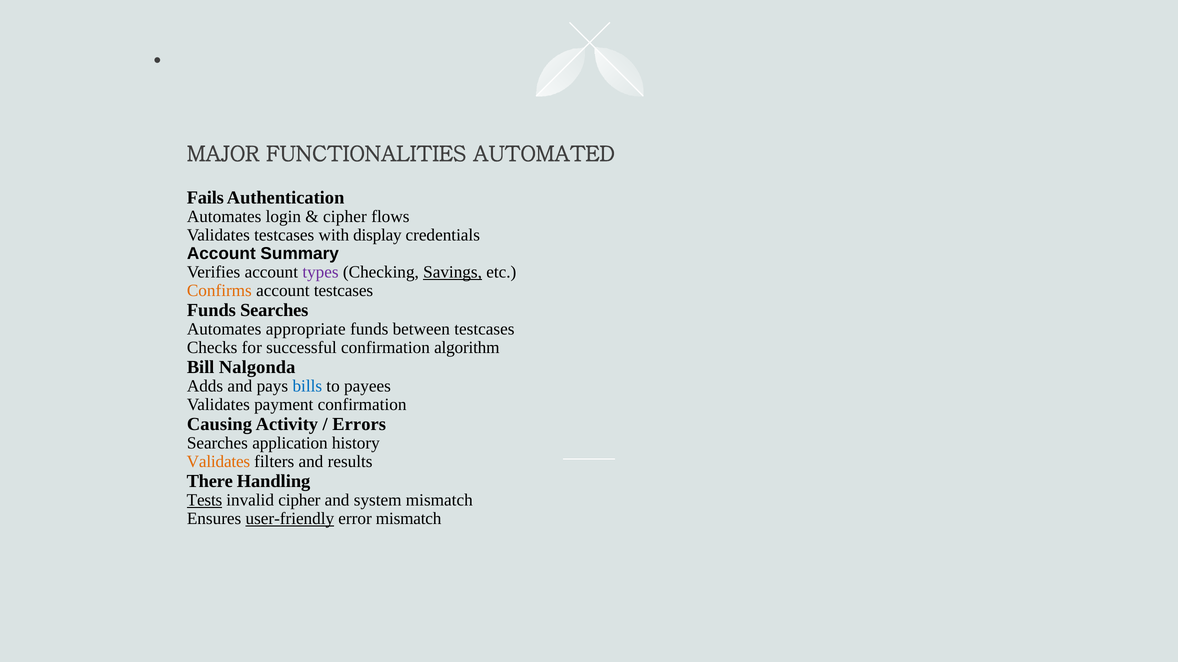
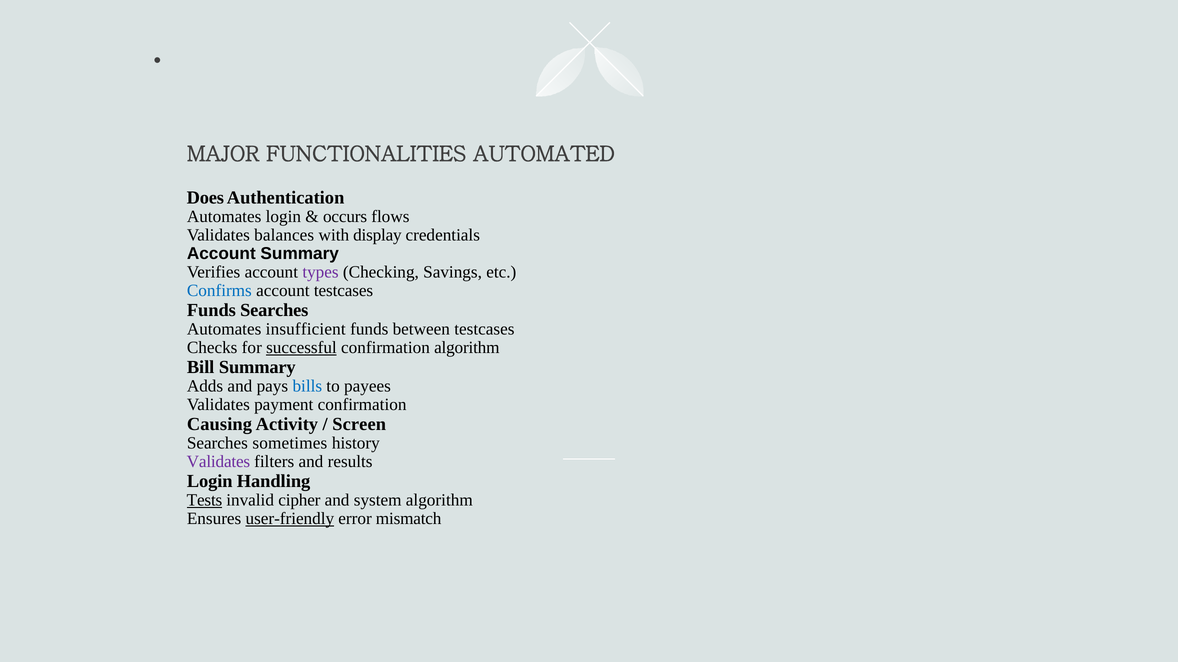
Fails: Fails -> Does
cipher at (345, 217): cipher -> occurs
Validates testcases: testcases -> balances
Savings underline: present -> none
Confirms colour: orange -> blue
appropriate: appropriate -> insufficient
successful underline: none -> present
Bill Nalgonda: Nalgonda -> Summary
Errors: Errors -> Screen
application: application -> sometimes
Validates at (218, 462) colour: orange -> purple
There at (210, 482): There -> Login
system mismatch: mismatch -> algorithm
